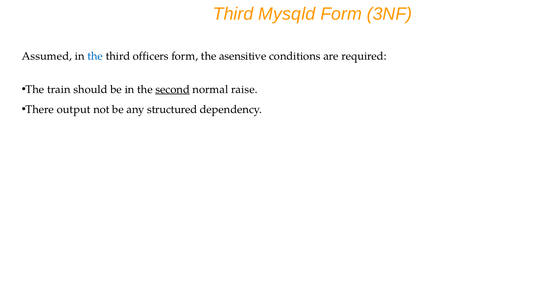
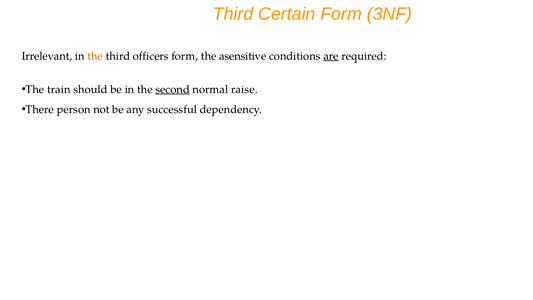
Mysqld: Mysqld -> Certain
Assumed: Assumed -> Irrelevant
the at (95, 56) colour: blue -> orange
are underline: none -> present
output: output -> person
structured: structured -> successful
